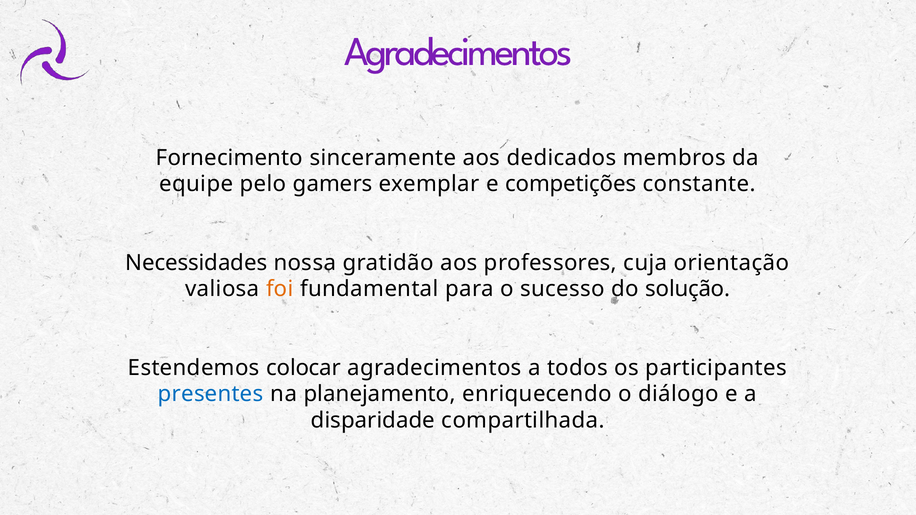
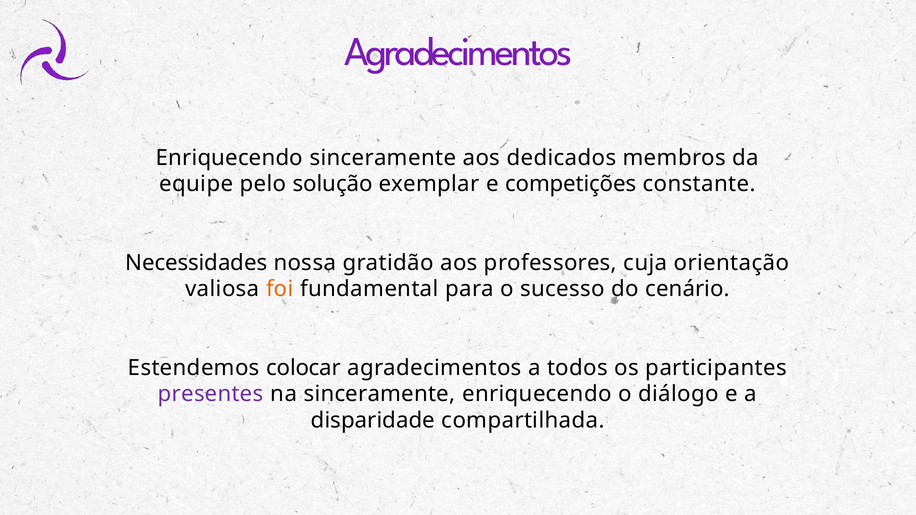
Fornecimento at (229, 158): Fornecimento -> Enriquecendo
gamers: gamers -> solução
solução: solução -> cenário
presentes colour: blue -> purple
na planejamento: planejamento -> sinceramente
